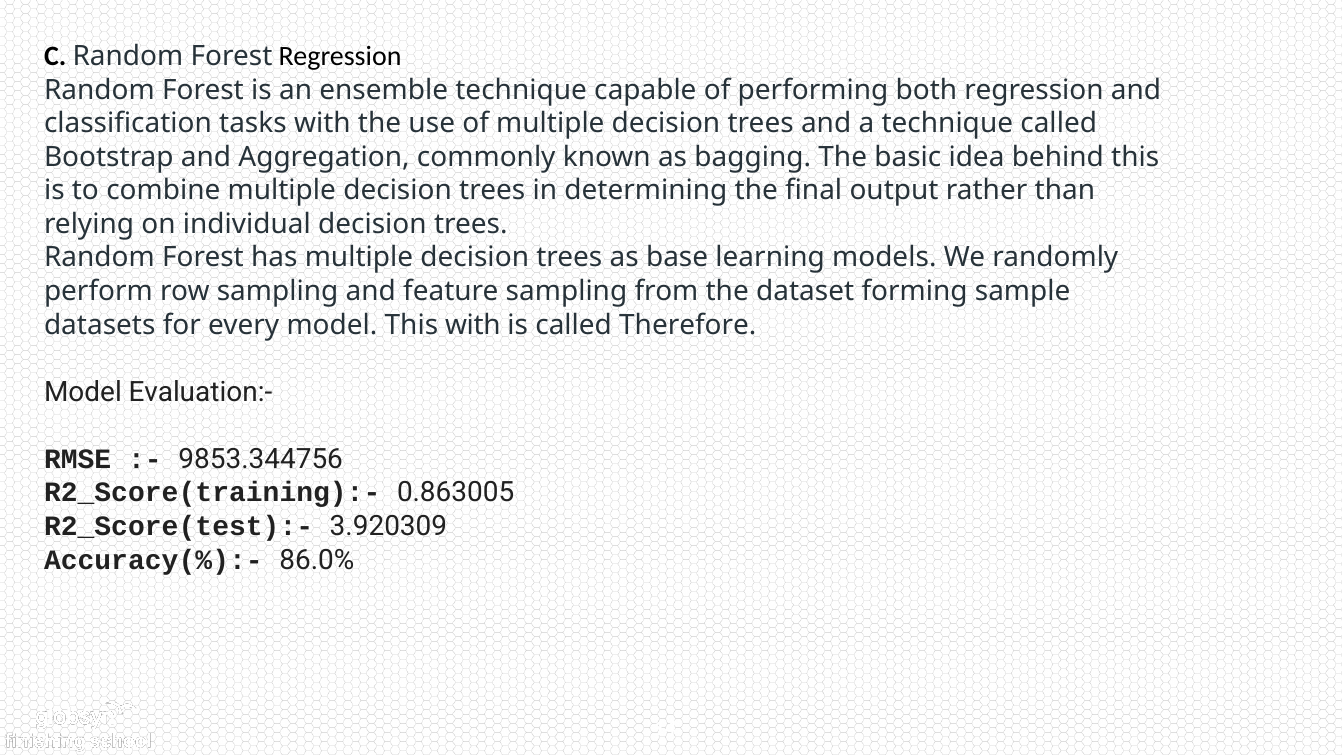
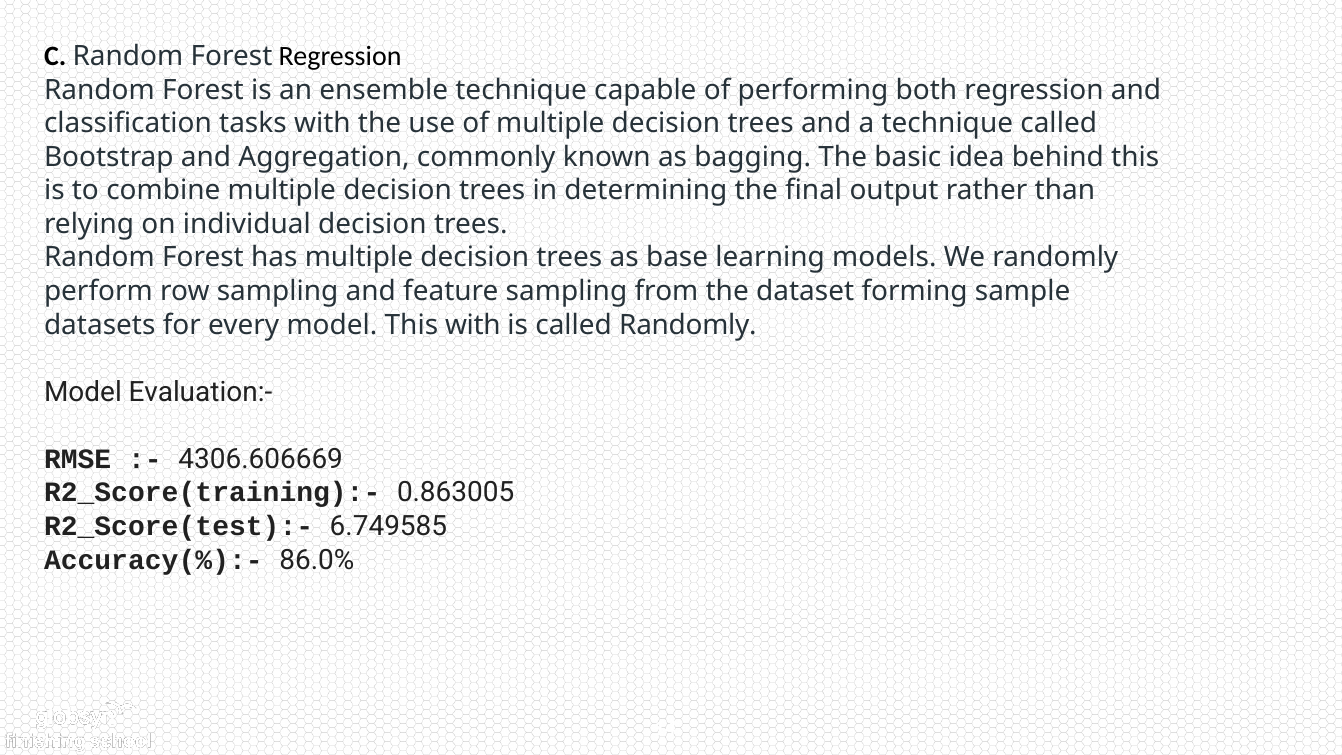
called Therefore: Therefore -> Randomly
9853.344756: 9853.344756 -> 4306.606669
3.920309: 3.920309 -> 6.749585
